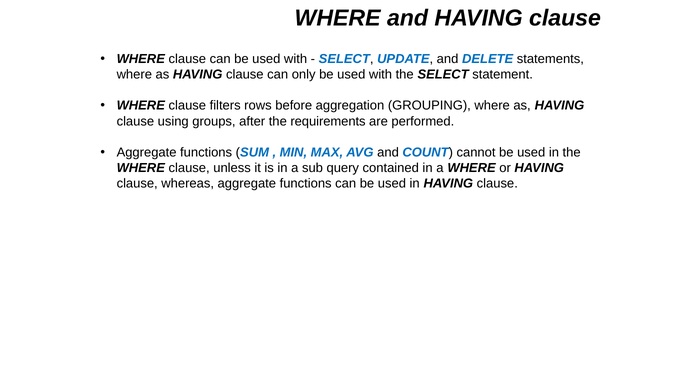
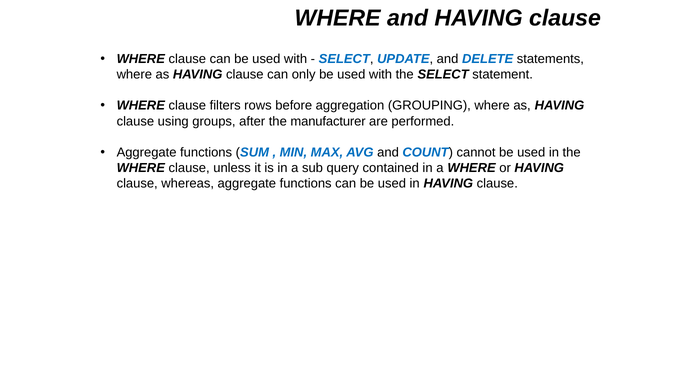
requirements: requirements -> manufacturer
